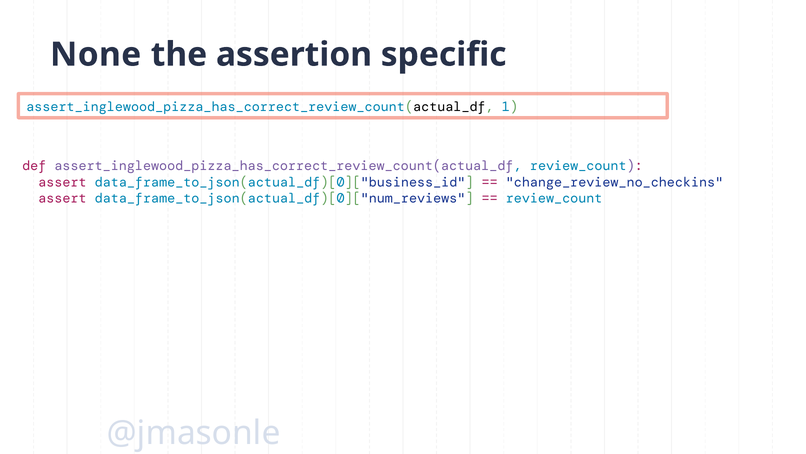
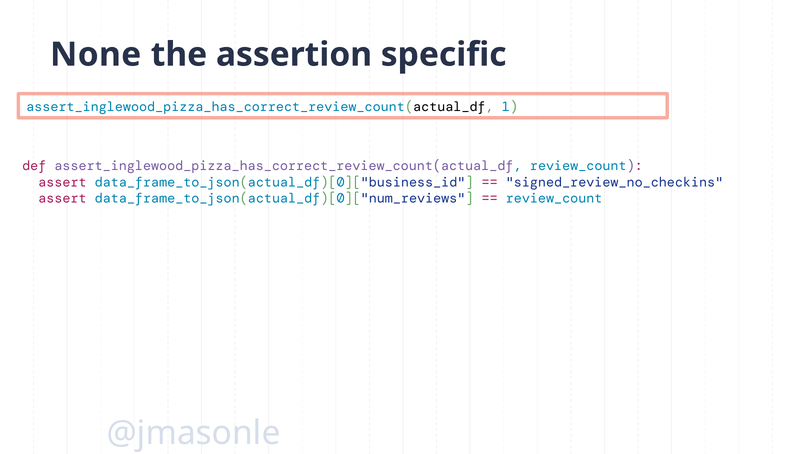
change_review_no_checkins: change_review_no_checkins -> signed_review_no_checkins
